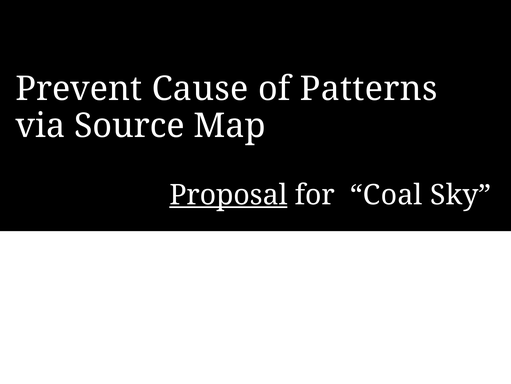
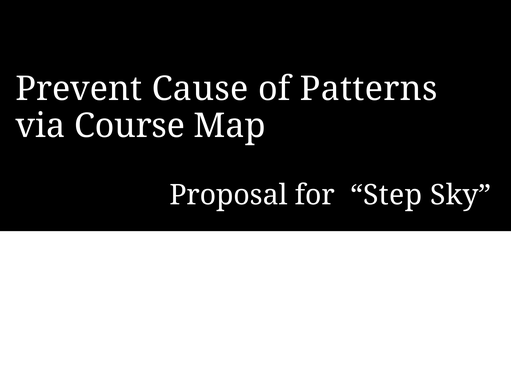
Source: Source -> Course
Proposal underline: present -> none
Coal: Coal -> Step
